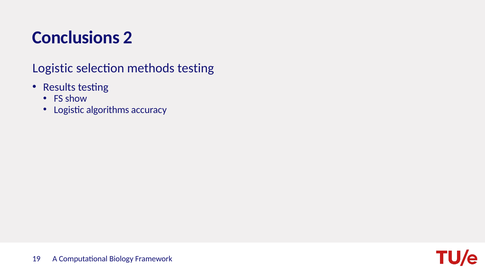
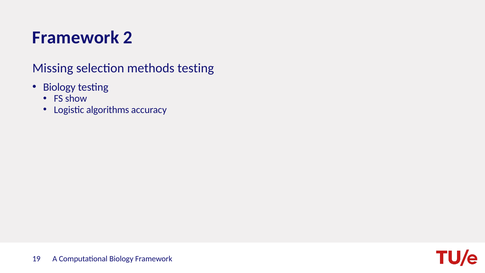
Conclusions at (76, 37): Conclusions -> Framework
Logistic at (53, 68): Logistic -> Missing
Results at (59, 87): Results -> Biology
